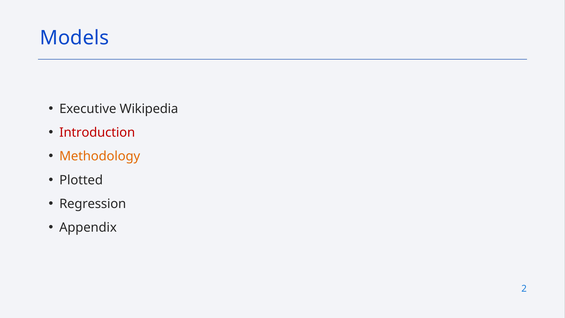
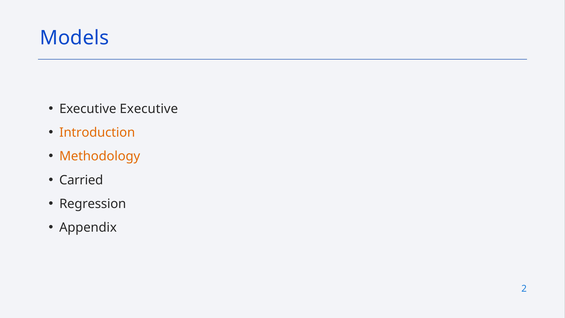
Executive Wikipedia: Wikipedia -> Executive
Introduction colour: red -> orange
Plotted: Plotted -> Carried
